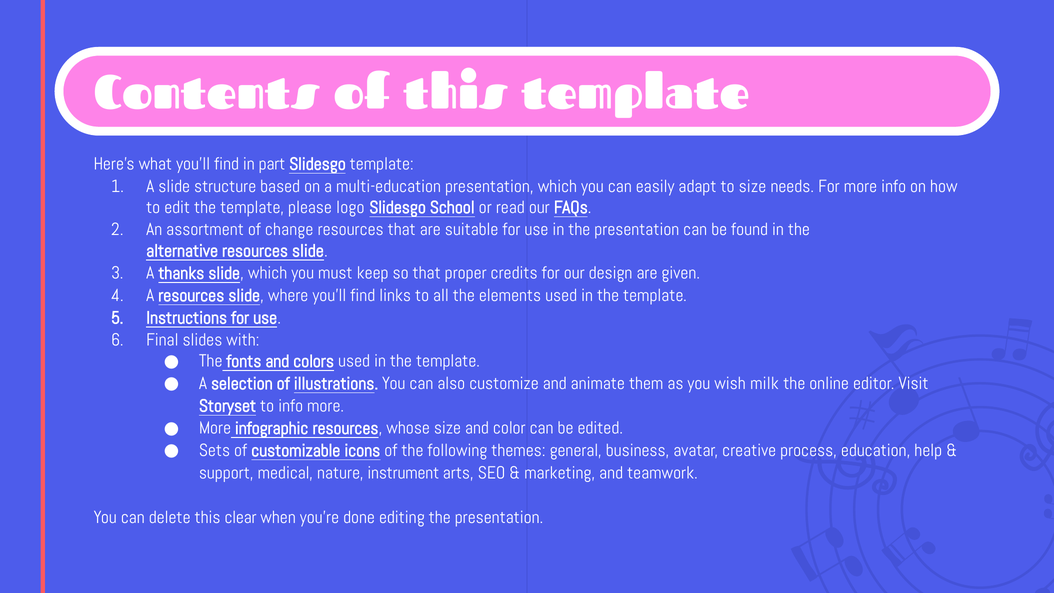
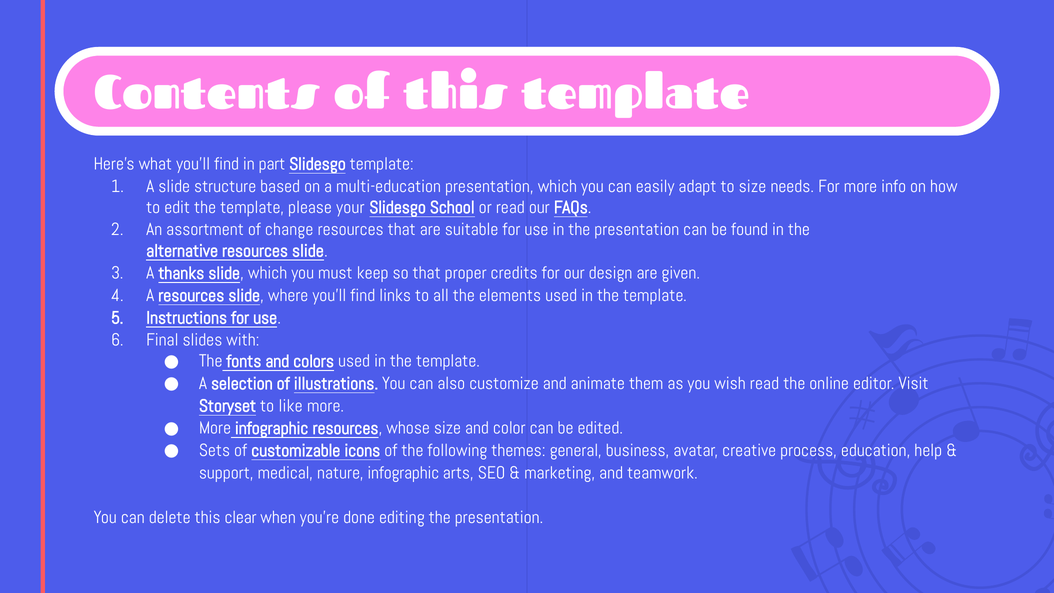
logo: logo -> your
wish milk: milk -> read
to info: info -> like
nature instrument: instrument -> infographic
